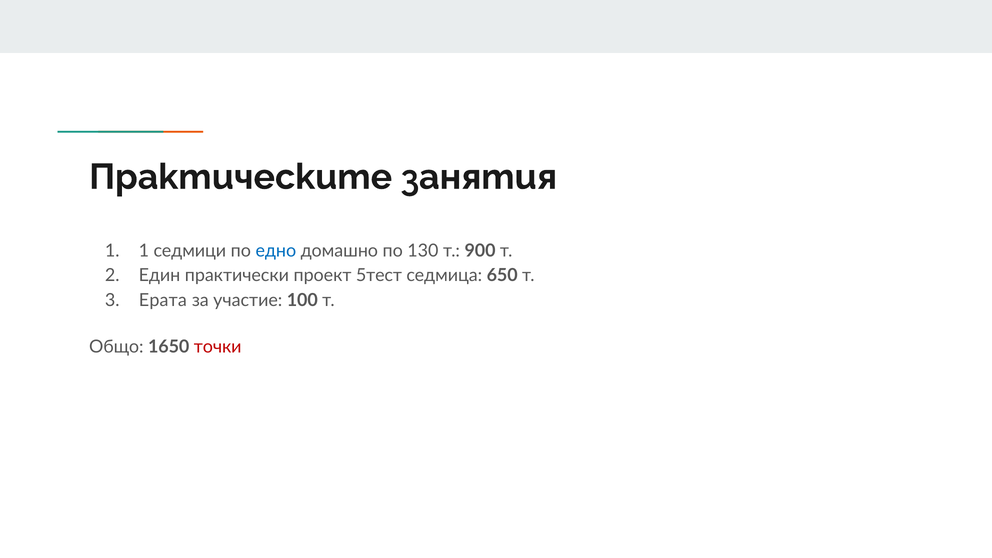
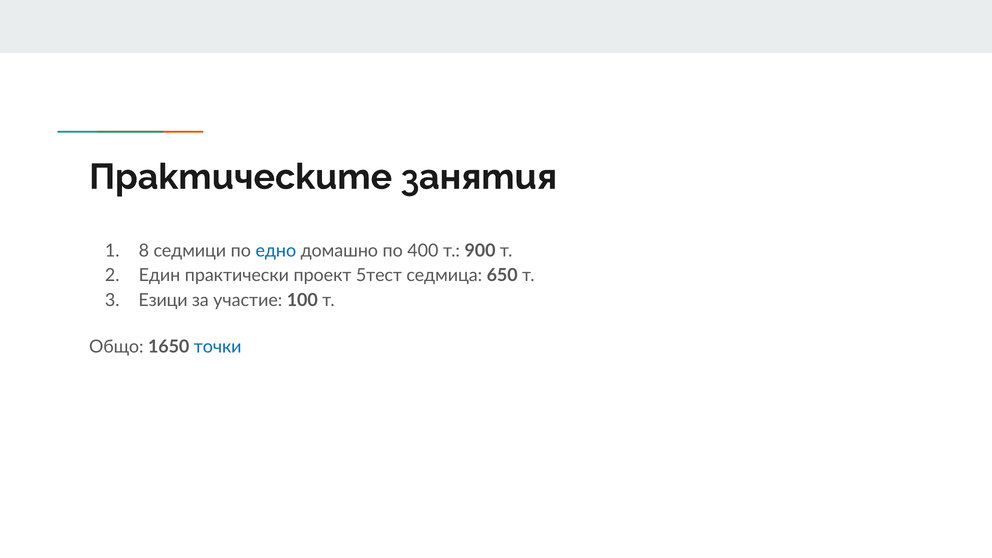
1 at (144, 251): 1 -> 8
130: 130 -> 400
Ерата: Ерата -> Езици
точки colour: red -> blue
